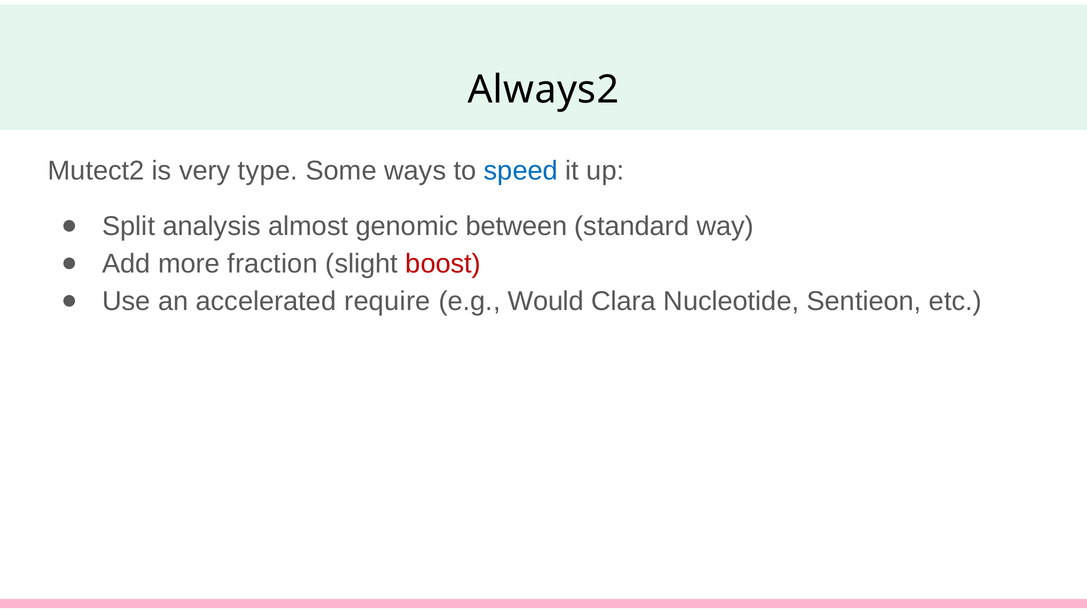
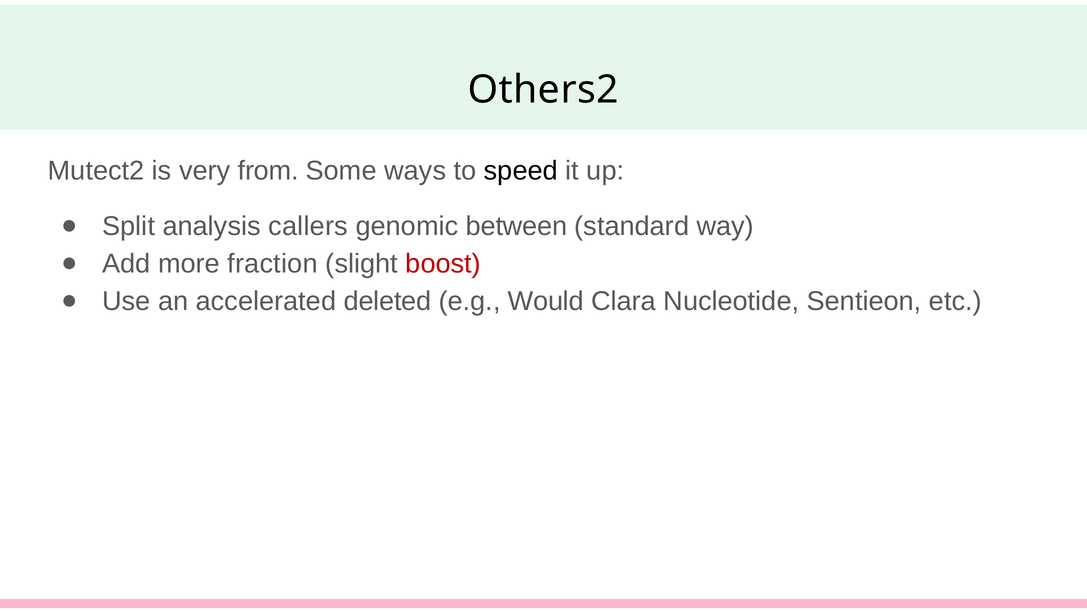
Always2: Always2 -> Others2
type: type -> from
speed colour: blue -> black
almost: almost -> callers
require: require -> deleted
